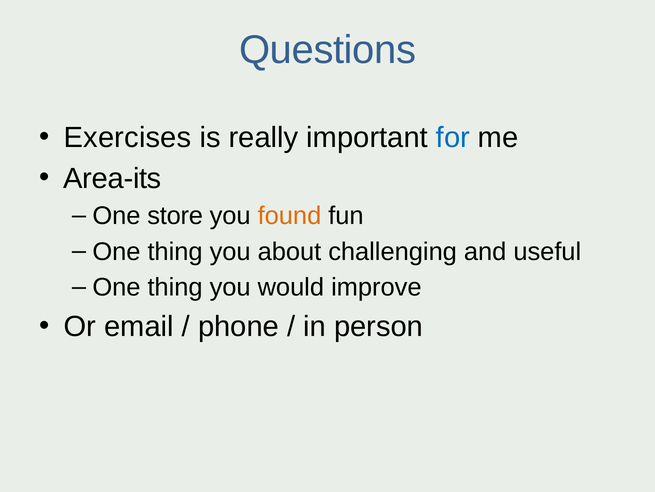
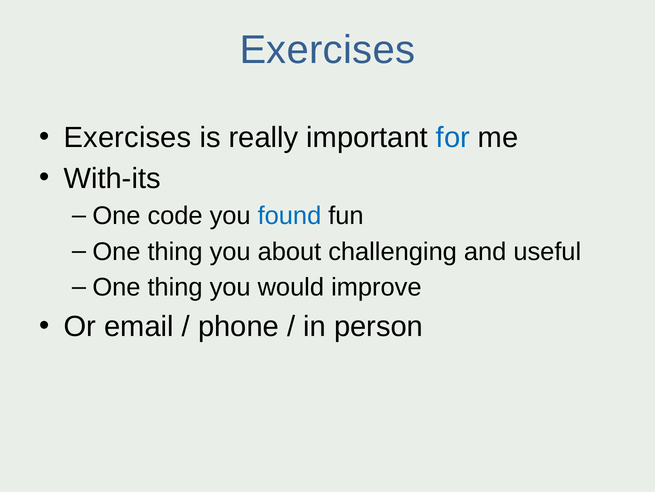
Questions at (328, 50): Questions -> Exercises
Area-its: Area-its -> With-its
store: store -> code
found colour: orange -> blue
